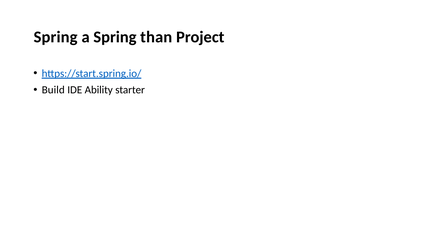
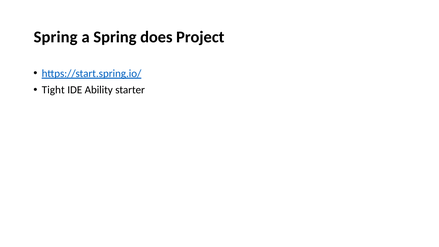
than: than -> does
Build: Build -> Tight
